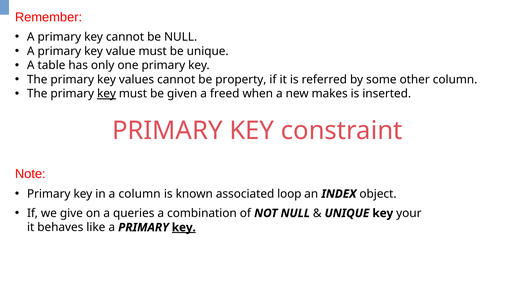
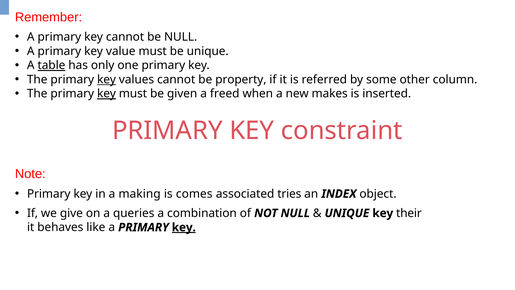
table underline: none -> present
key at (107, 79) underline: none -> present
a column: column -> making
known: known -> comes
loop: loop -> tries
your: your -> their
